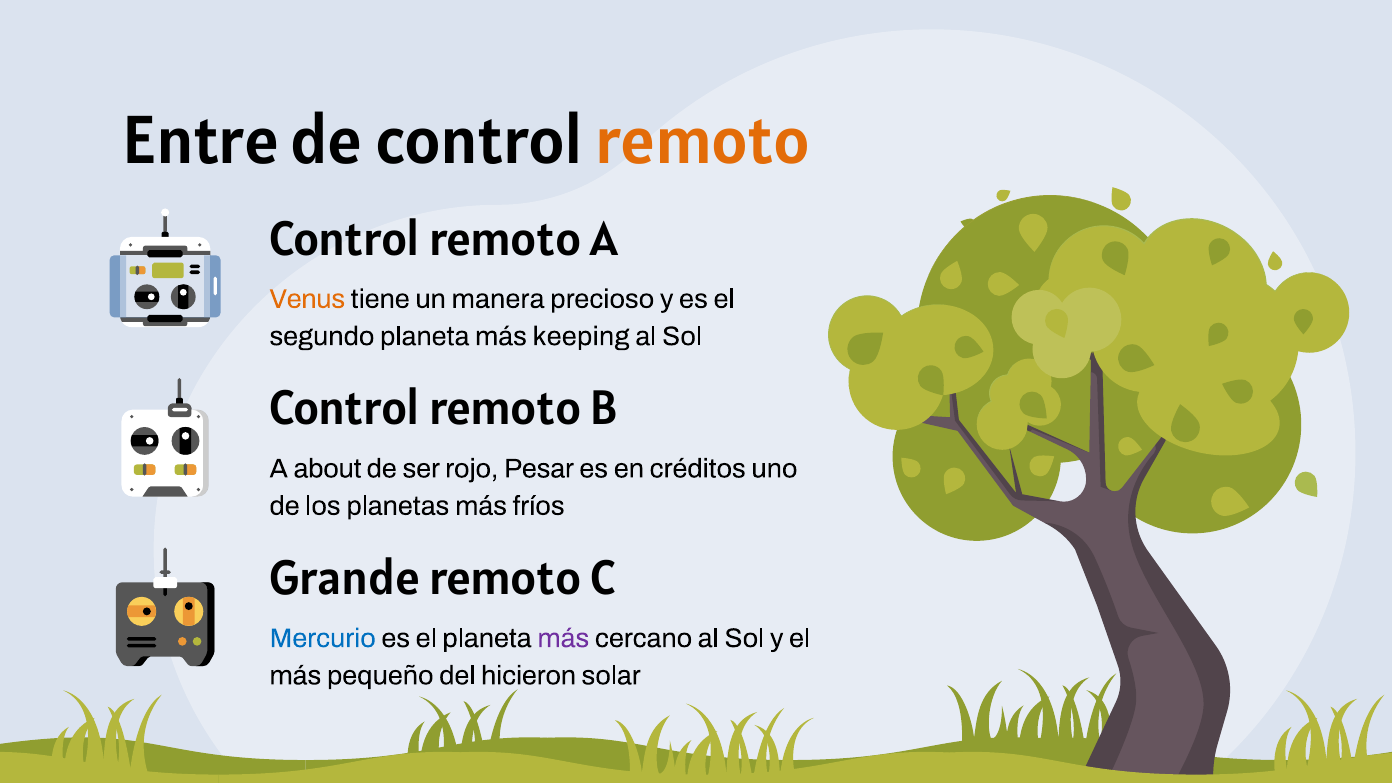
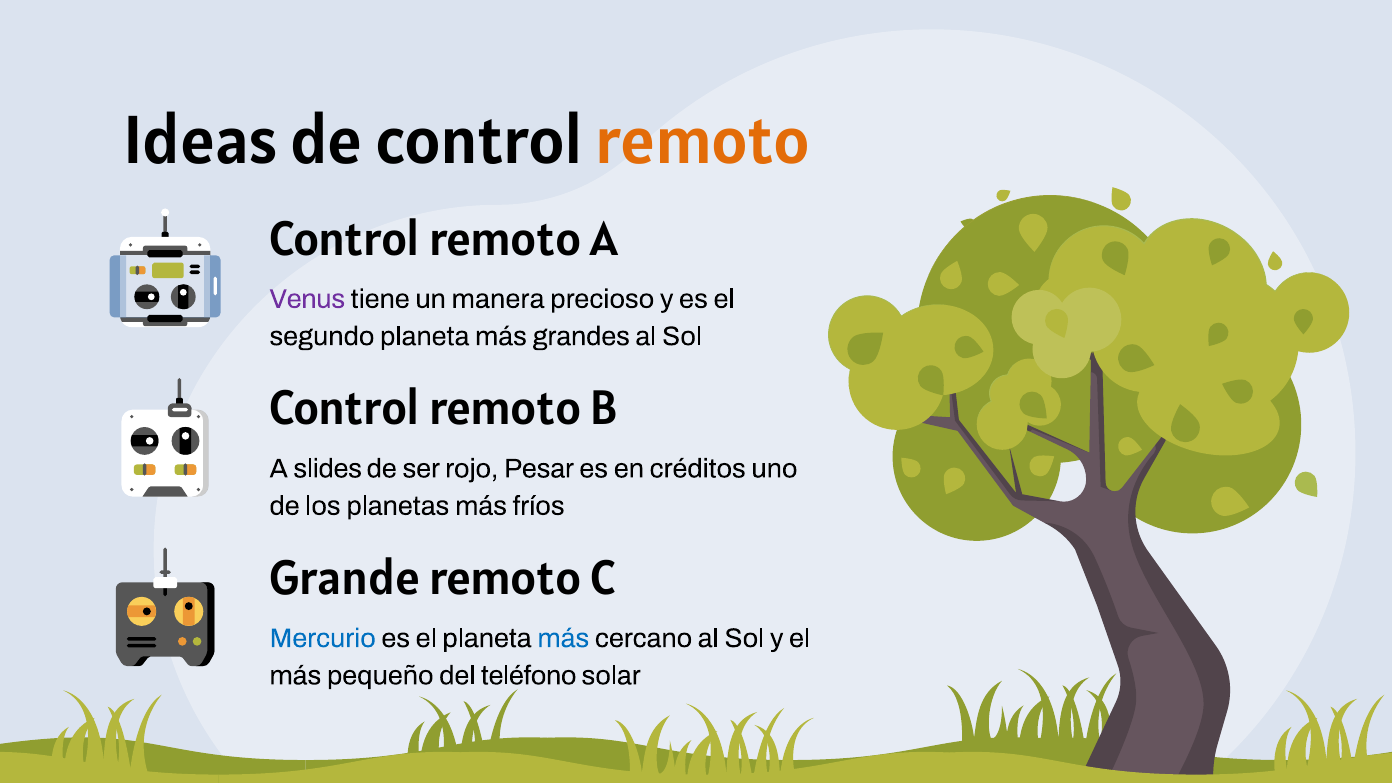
Entre: Entre -> Ideas
Venus colour: orange -> purple
keeping: keeping -> grandes
about: about -> slides
más at (563, 638) colour: purple -> blue
hicieron: hicieron -> teléfono
